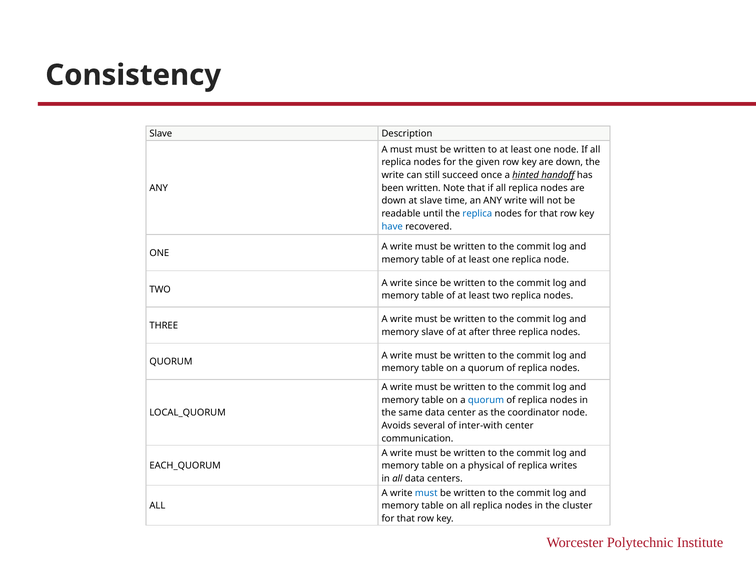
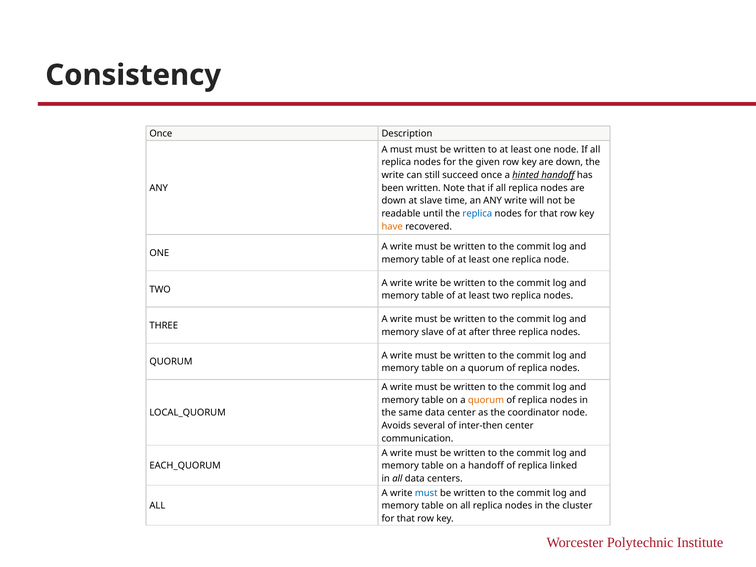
Slave at (161, 134): Slave -> Once
have colour: blue -> orange
write since: since -> write
quorum at (486, 400) colour: blue -> orange
inter-with: inter-with -> inter-then
a physical: physical -> handoff
writes: writes -> linked
